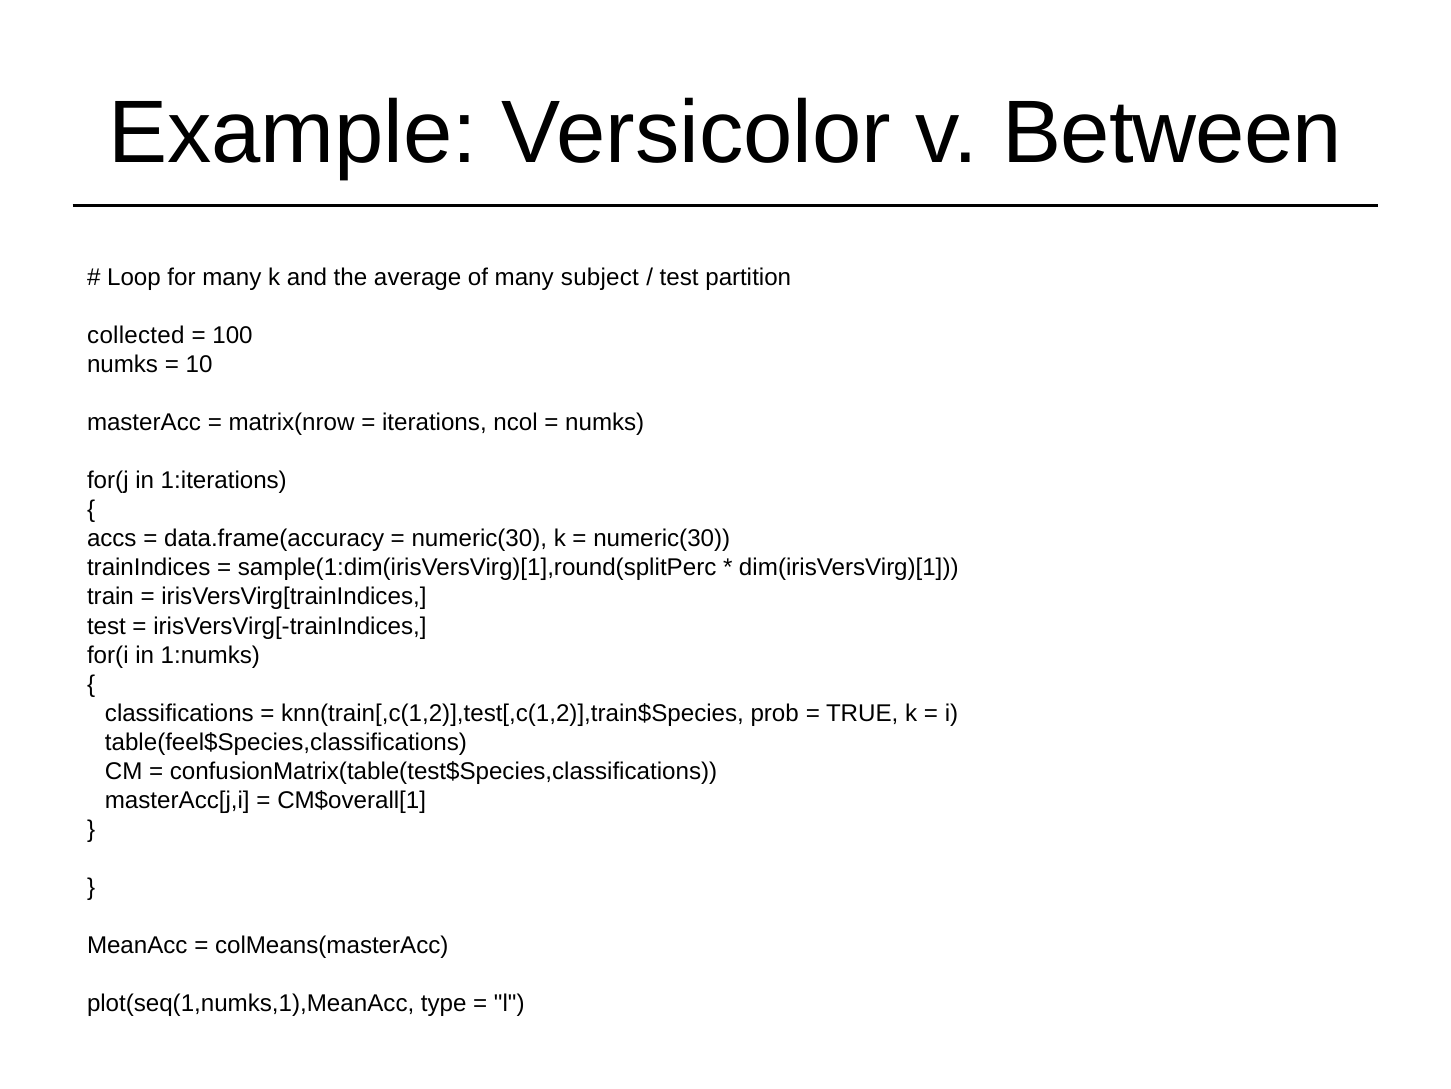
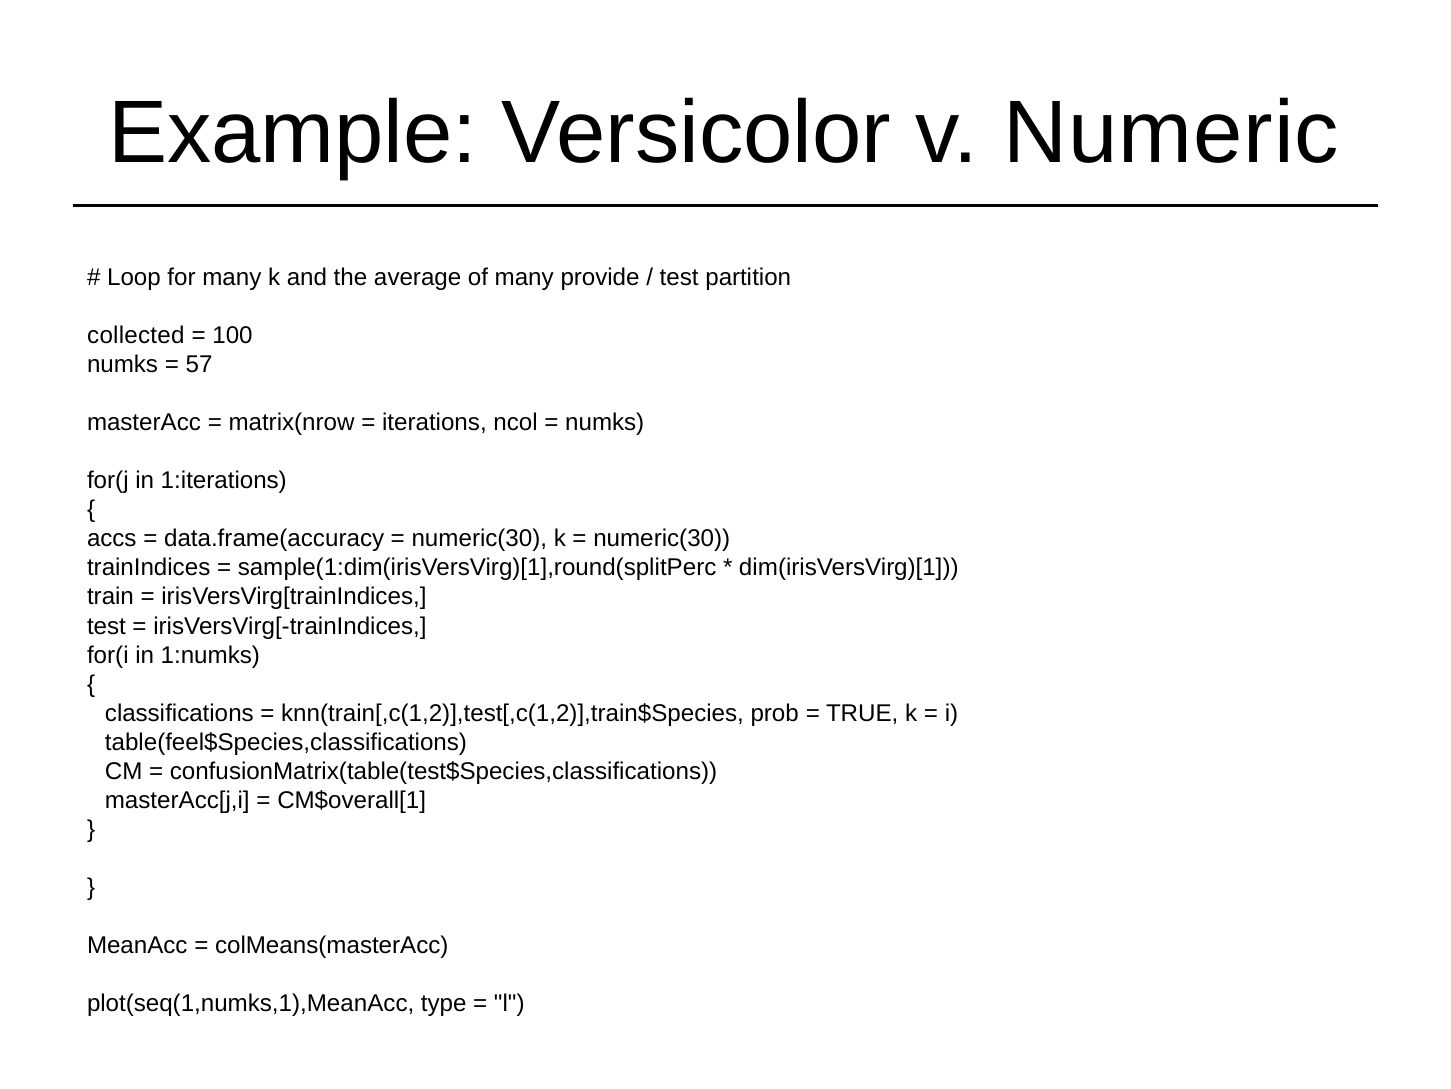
Between: Between -> Numeric
subject: subject -> provide
10: 10 -> 57
